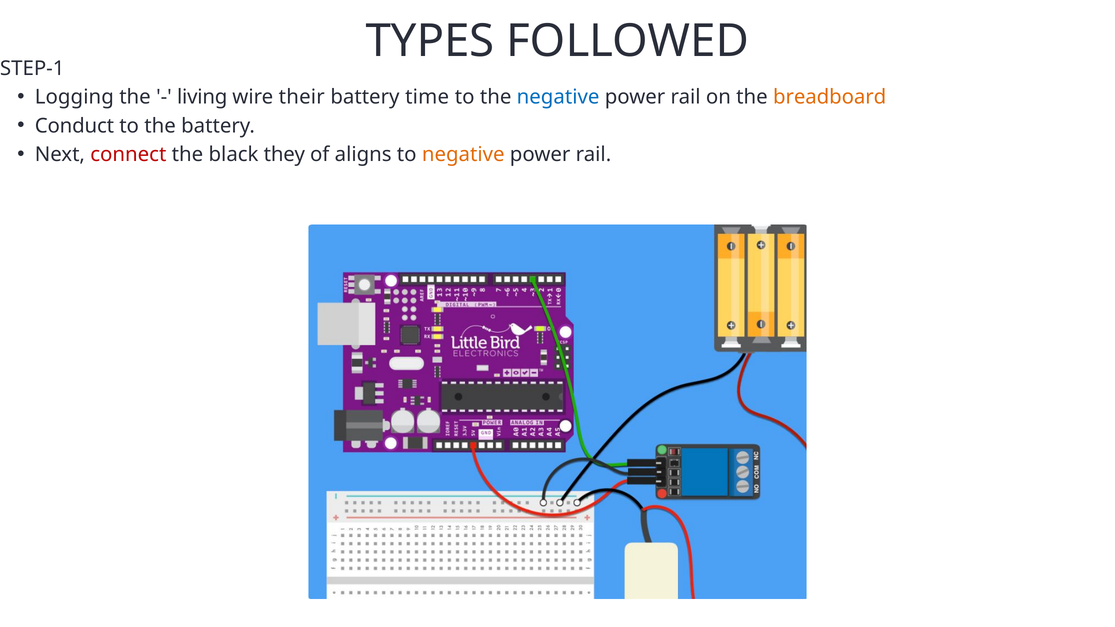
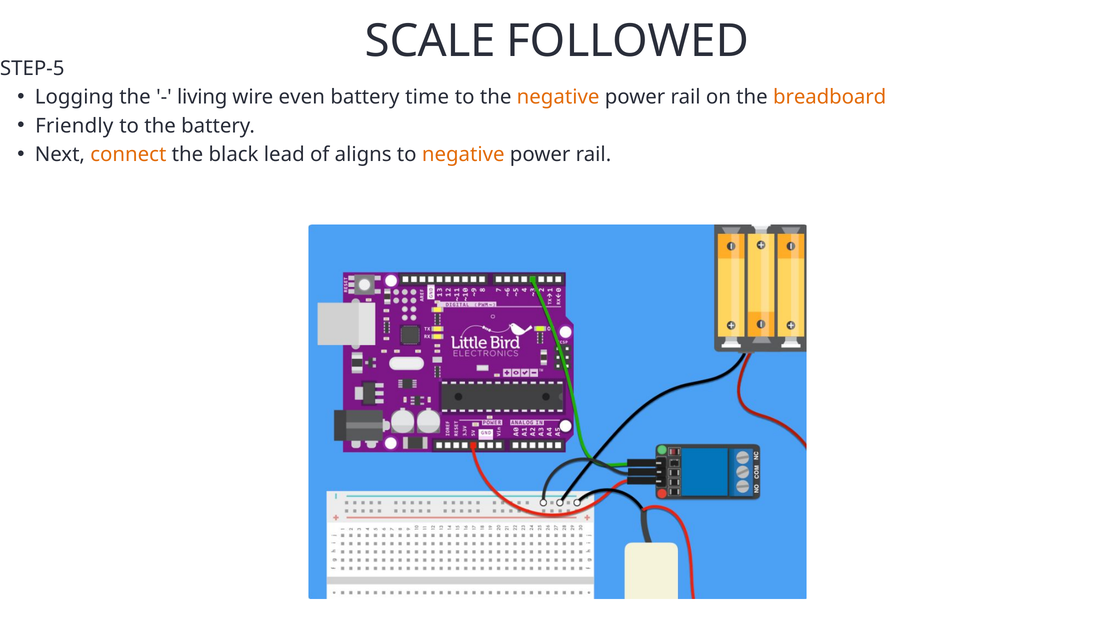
TYPES: TYPES -> SCALE
STEP-1: STEP-1 -> STEP-5
their: their -> even
negative at (558, 97) colour: blue -> orange
Conduct: Conduct -> Friendly
connect colour: red -> orange
they: they -> lead
